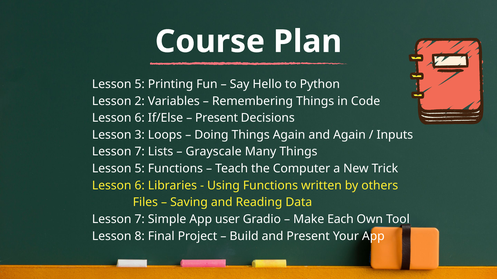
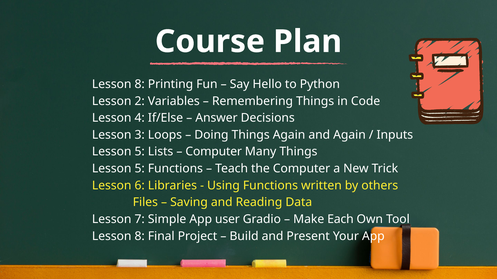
5 at (140, 84): 5 -> 8
6 at (140, 118): 6 -> 4
Present at (217, 118): Present -> Answer
7 at (140, 152): 7 -> 5
Grayscale at (214, 152): Grayscale -> Computer
